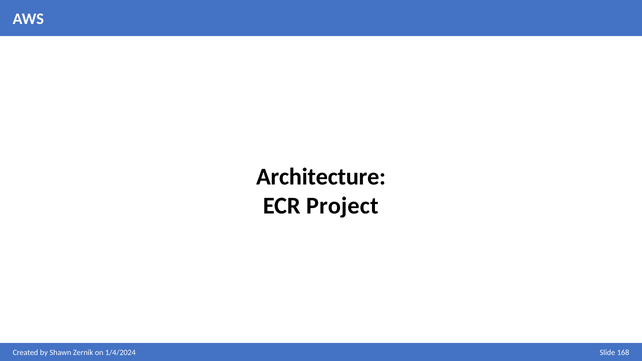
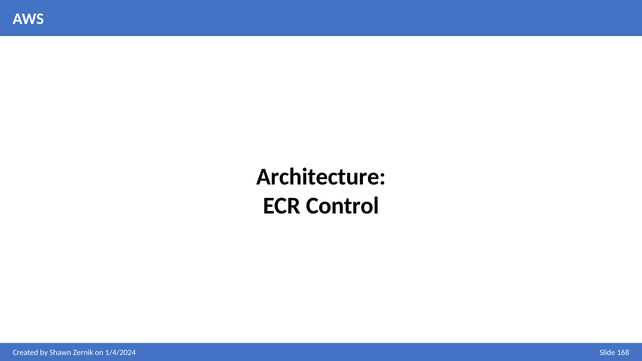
Project: Project -> Control
